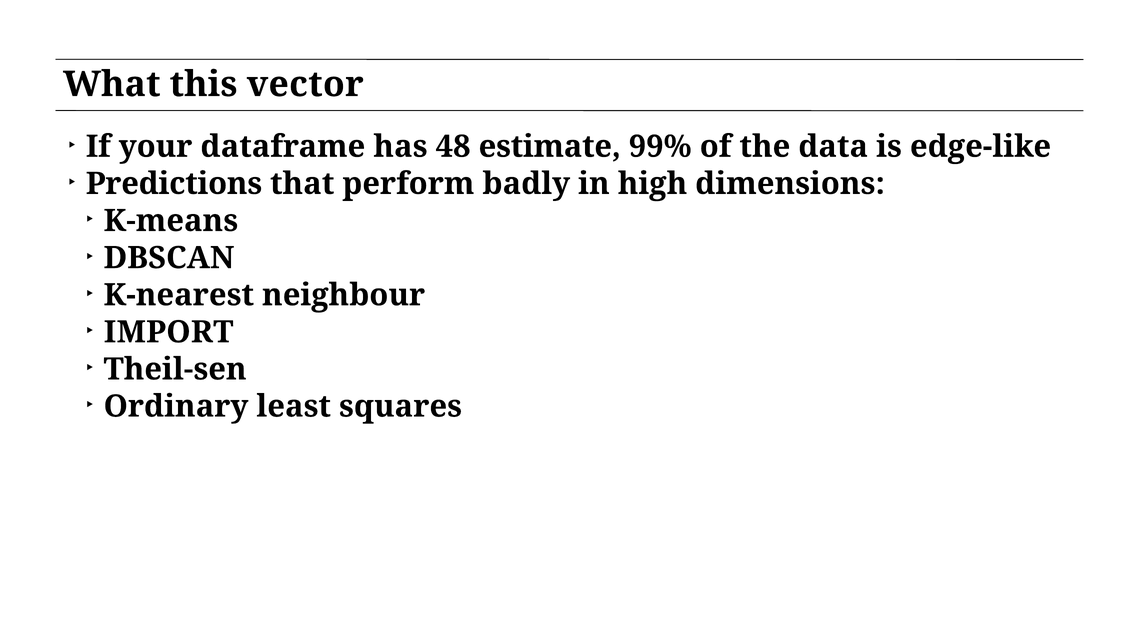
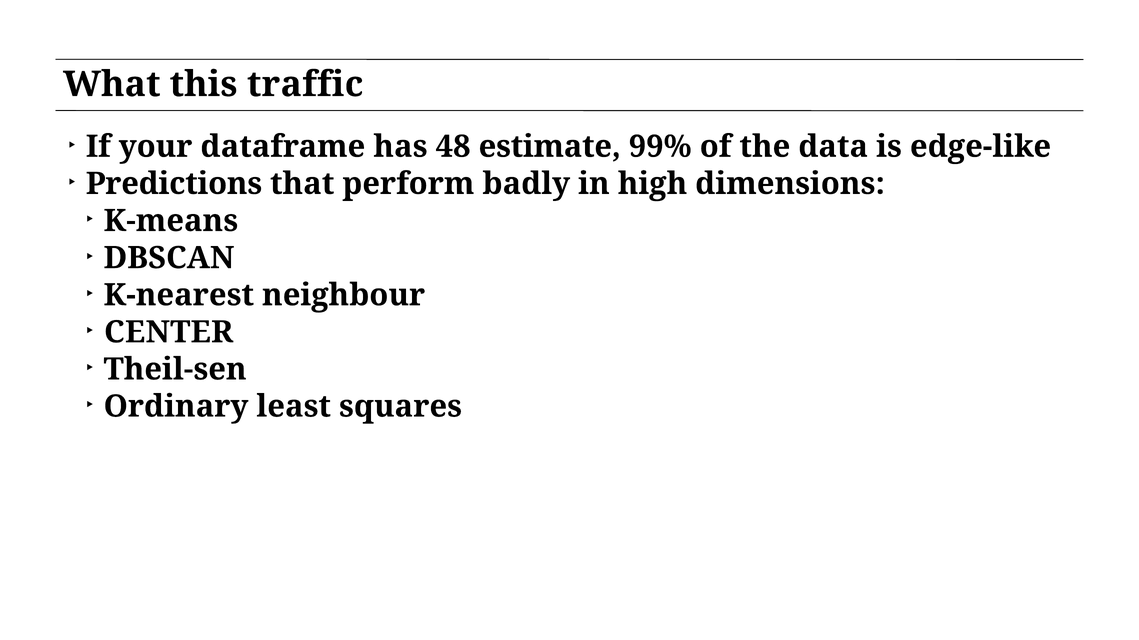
vector: vector -> traffic
IMPORT: IMPORT -> CENTER
